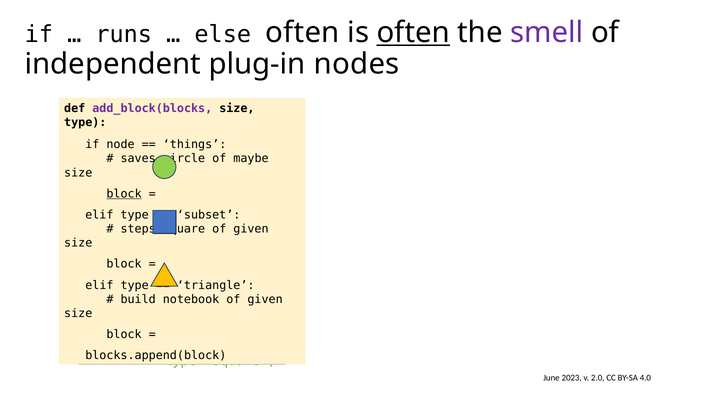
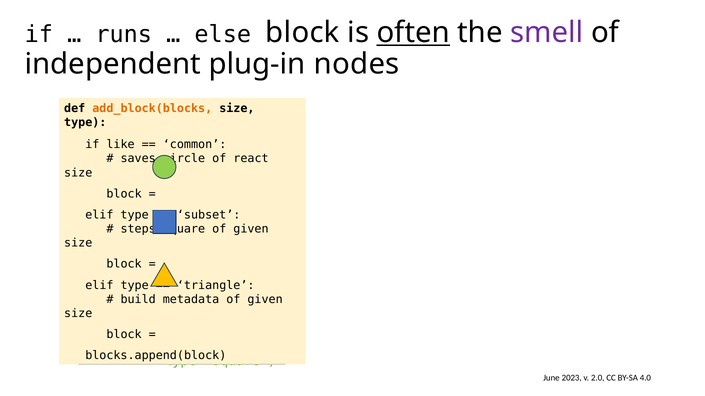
else often: often -> block
add_block(blocks at (152, 109) colour: purple -> orange
node: node -> like
things: things -> common
maybe: maybe -> react
block at (124, 194) underline: present -> none
notebook: notebook -> metadata
